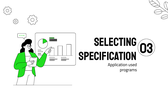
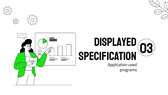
Selecting: Selecting -> Displayed
